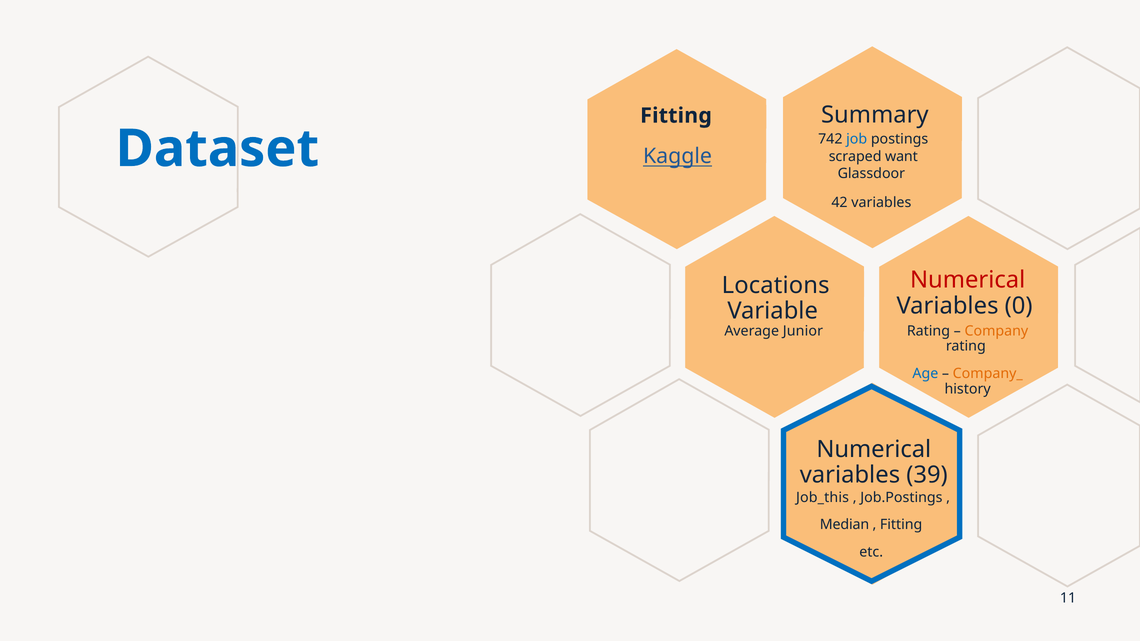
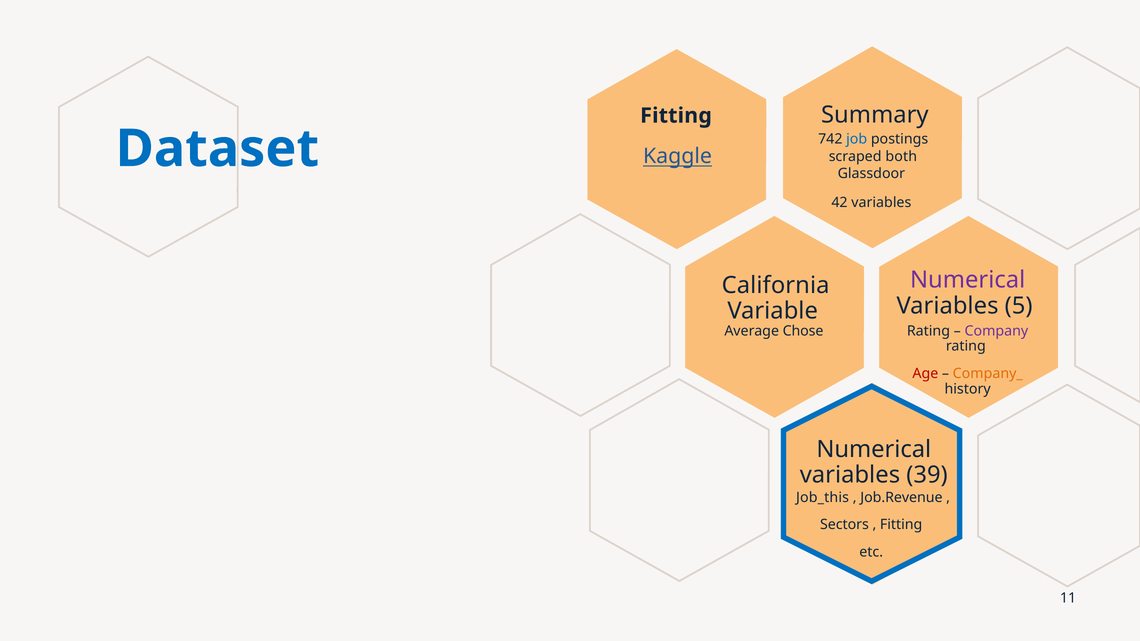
want: want -> both
Numerical at (968, 280) colour: red -> purple
Locations: Locations -> California
0: 0 -> 5
Junior: Junior -> Chose
Company colour: orange -> purple
Age colour: blue -> red
Job.Postings: Job.Postings -> Job.Revenue
Median: Median -> Sectors
